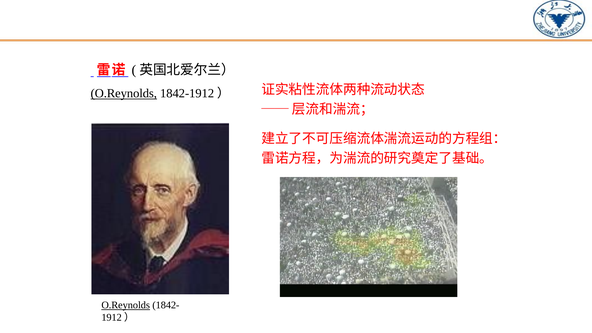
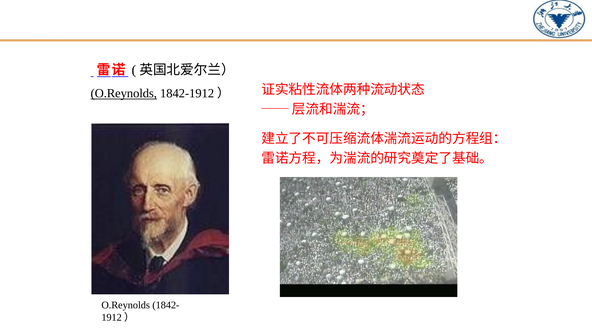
O.Reynolds at (126, 305) underline: present -> none
